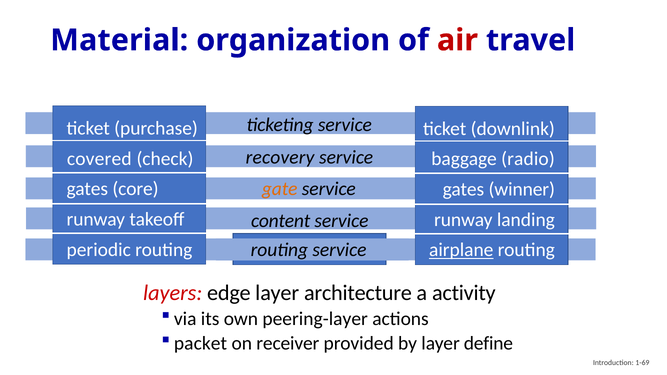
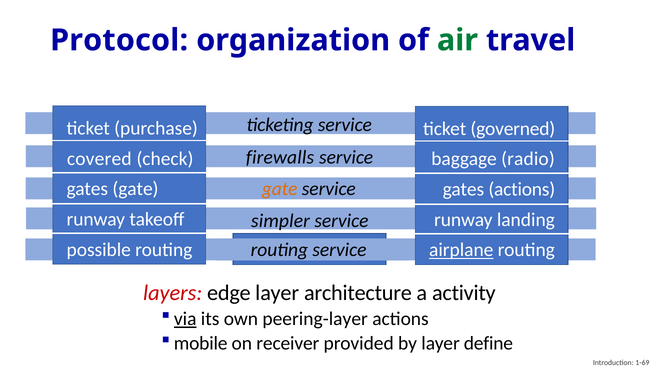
Material: Material -> Protocol
air colour: red -> green
downlink: downlink -> governed
recovery: recovery -> firewalls
gates core: core -> gate
gates winner: winner -> actions
content: content -> simpler
periodic: periodic -> possible
via underline: none -> present
packet: packet -> mobile
